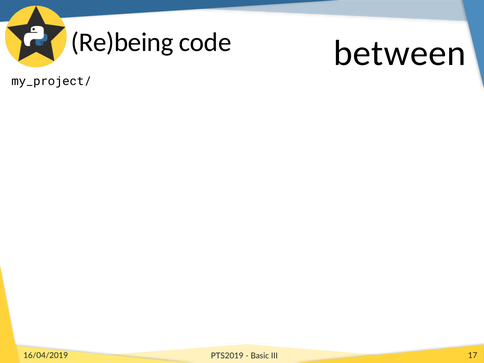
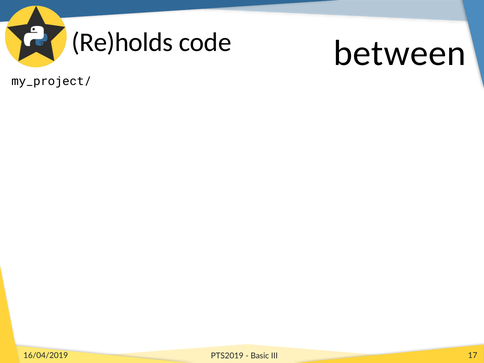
Re)being: Re)being -> Re)holds
